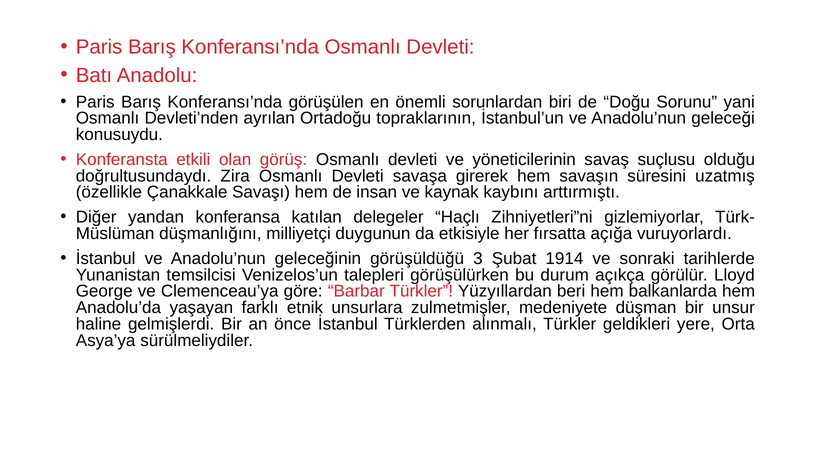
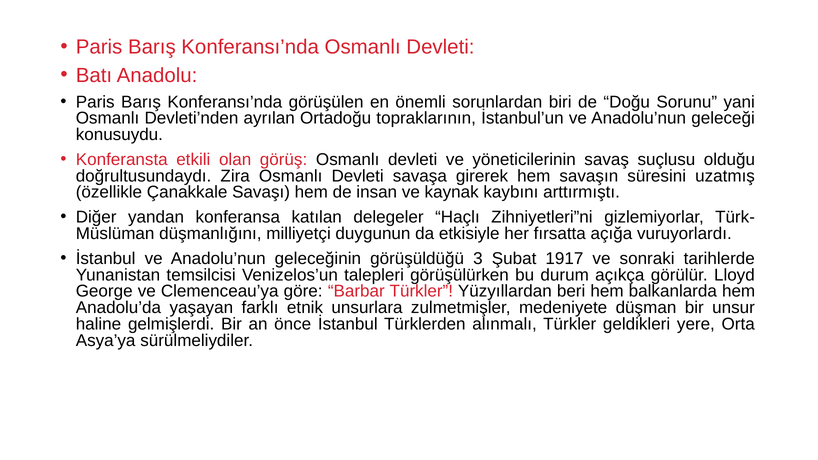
1914: 1914 -> 1917
